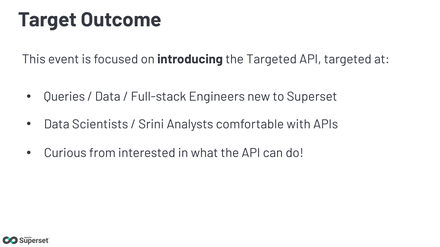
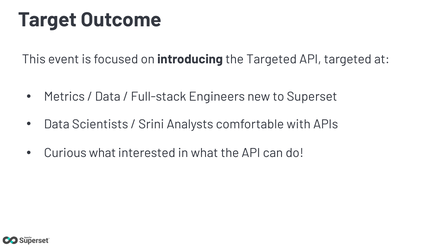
Queries: Queries -> Metrics
Curious from: from -> what
